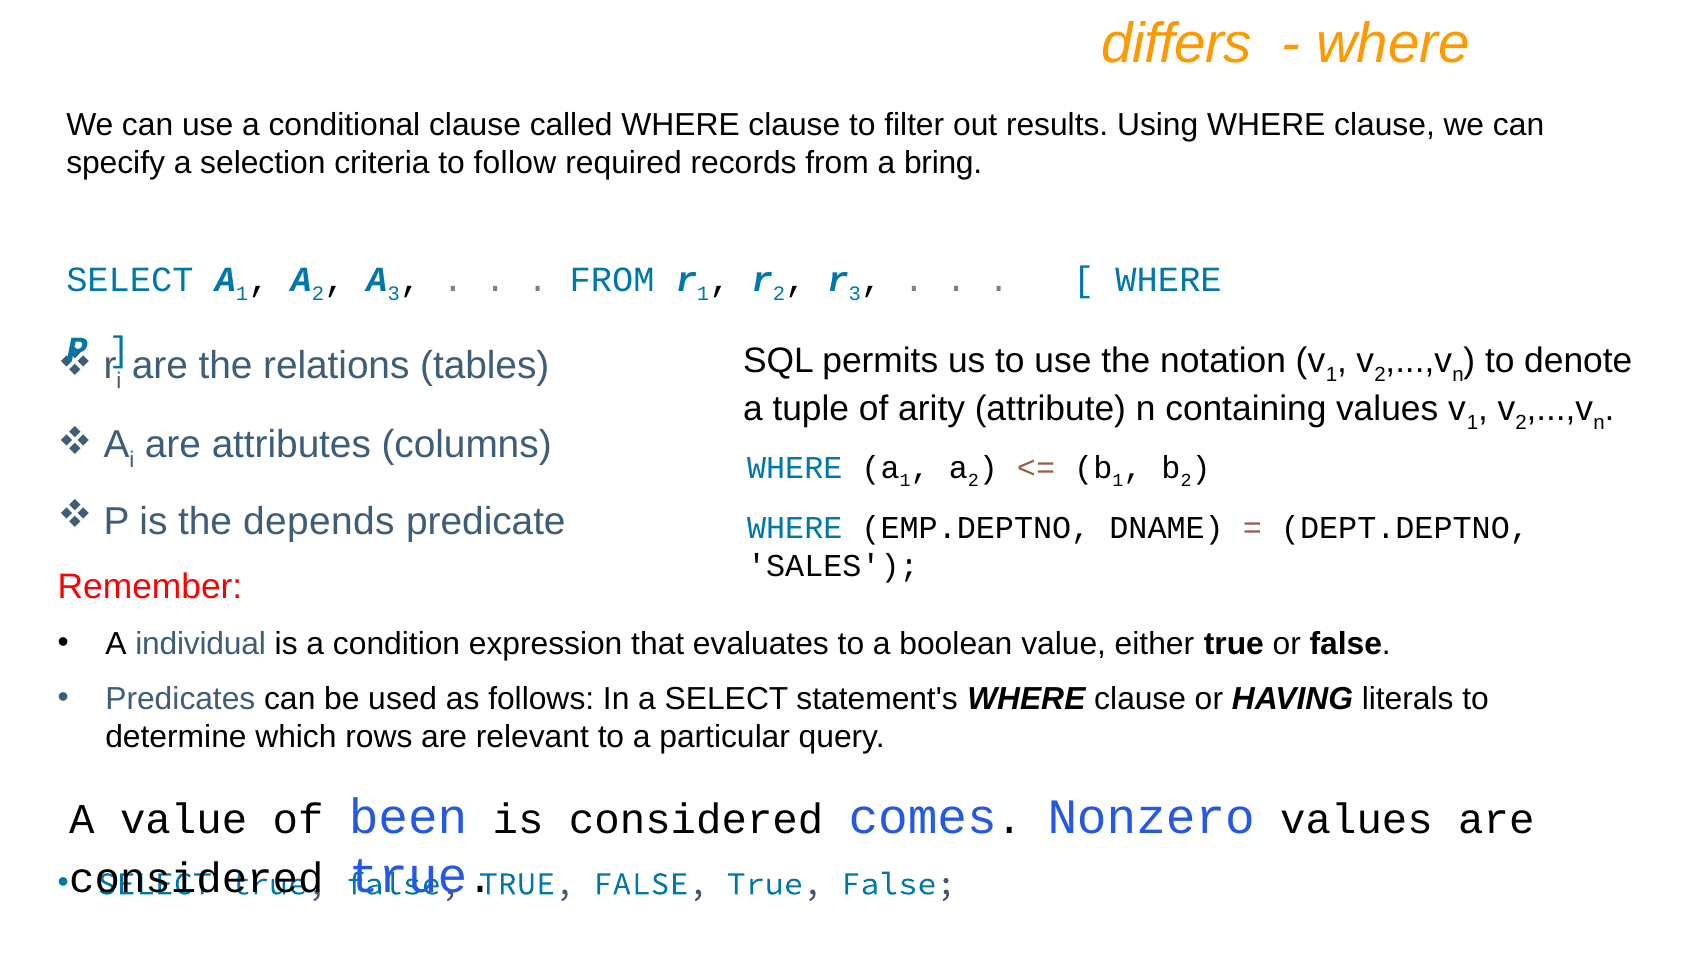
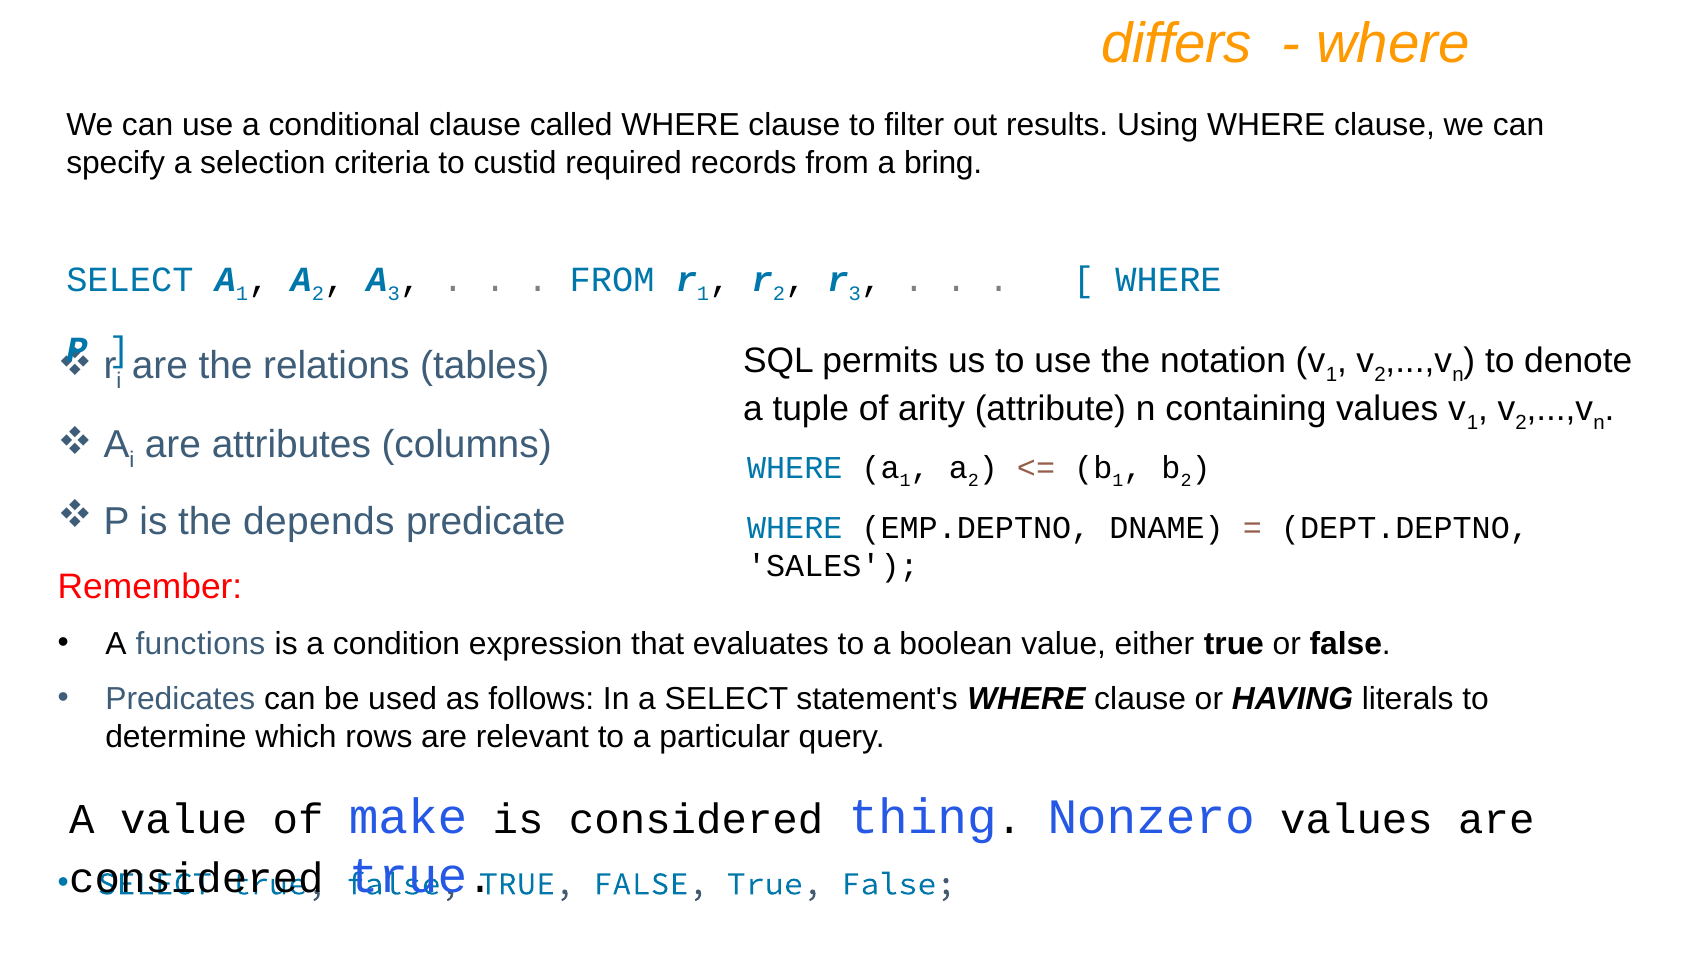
follow: follow -> custid
individual: individual -> functions
been: been -> make
comes: comes -> thing
